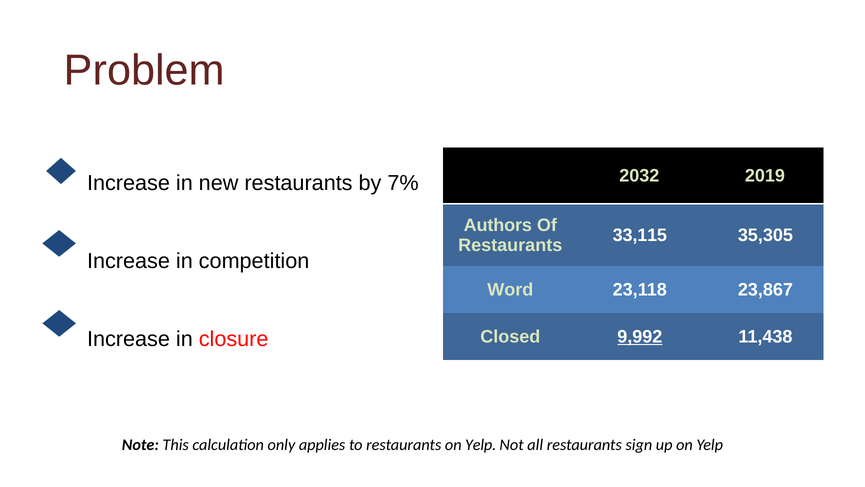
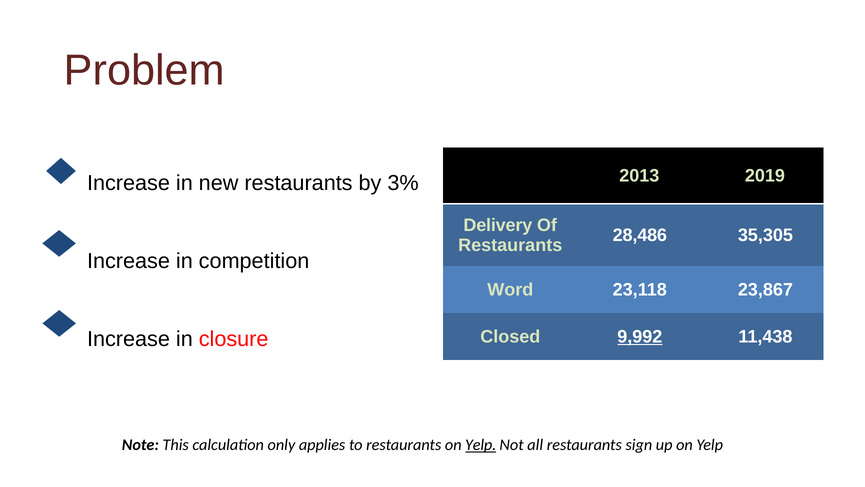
2032: 2032 -> 2013
7%: 7% -> 3%
Authors: Authors -> Delivery
33,115: 33,115 -> 28,486
Yelp at (481, 445) underline: none -> present
